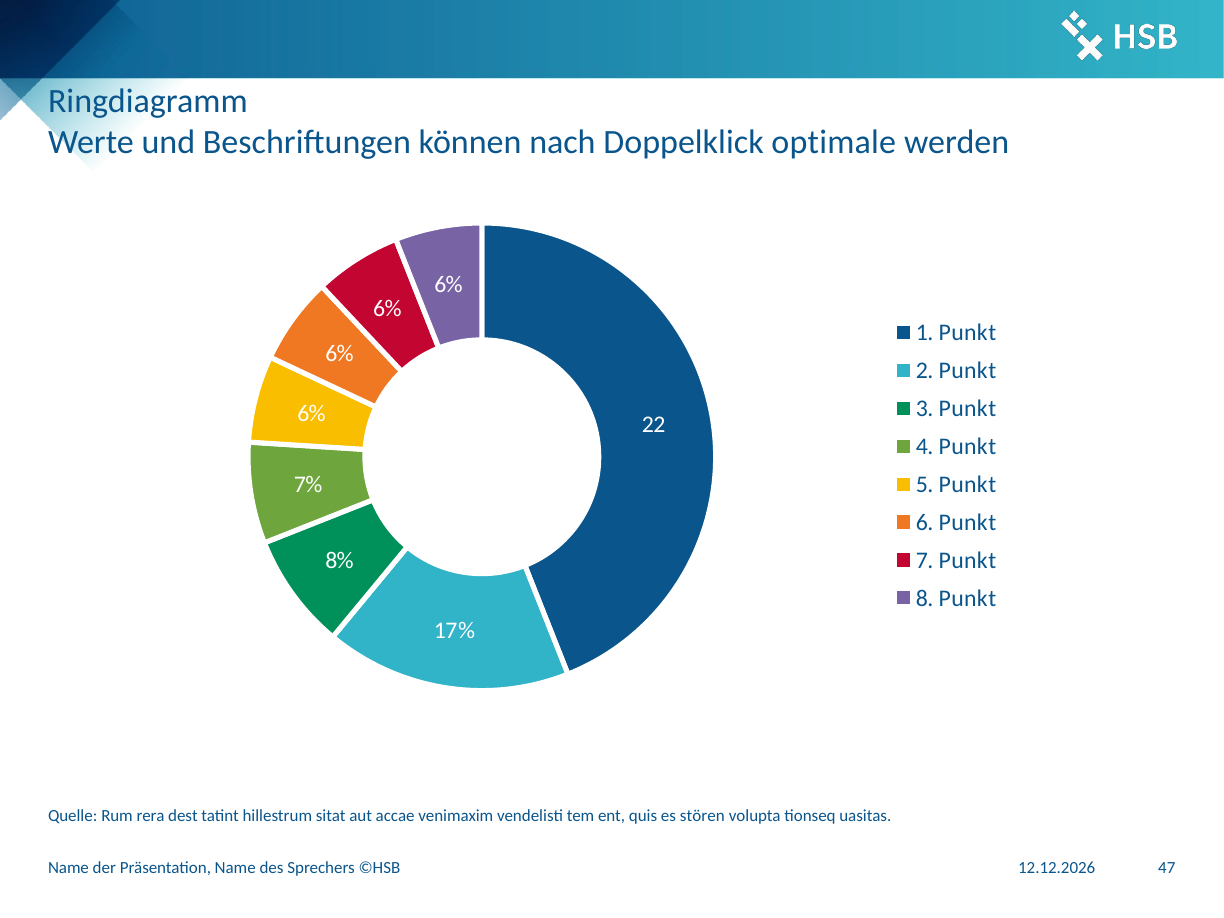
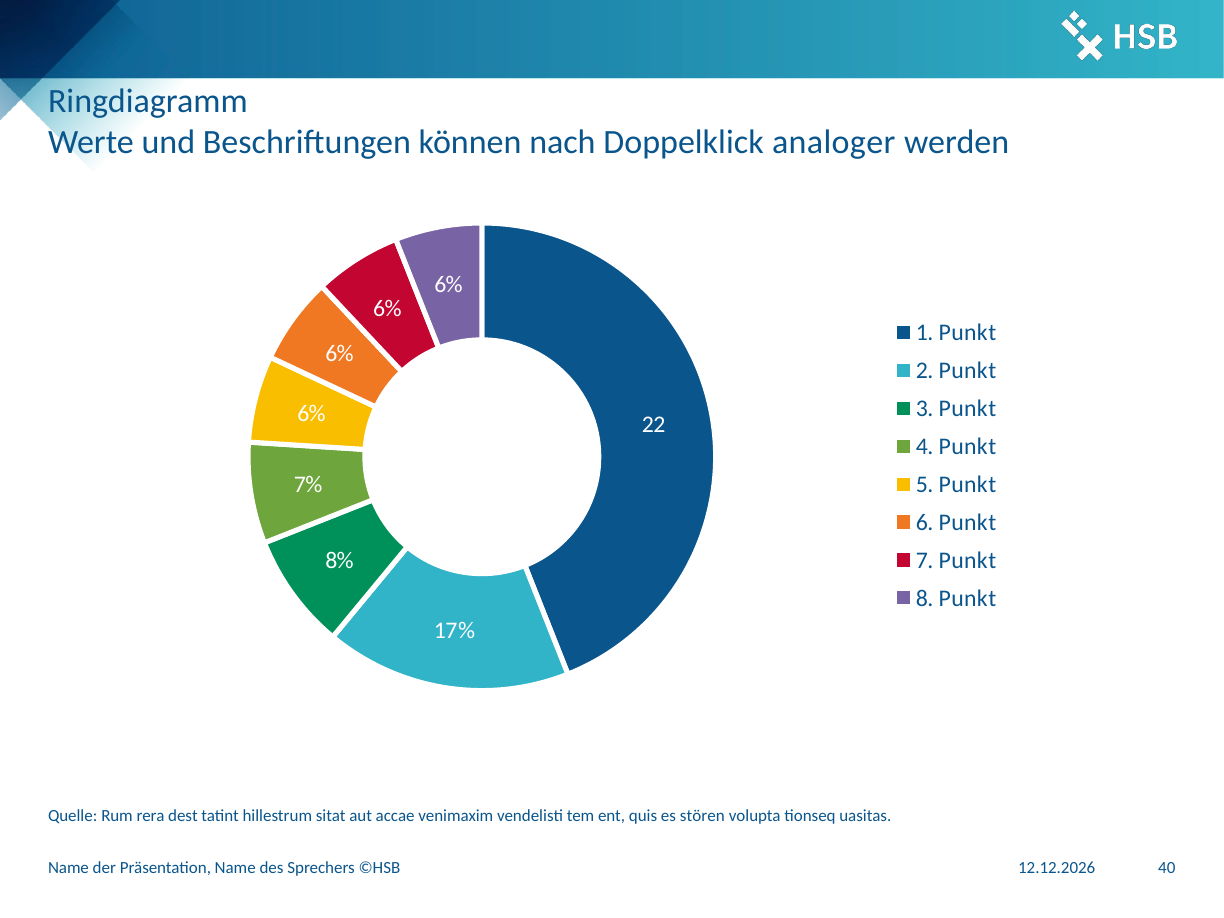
optimale: optimale -> analoger
47: 47 -> 40
